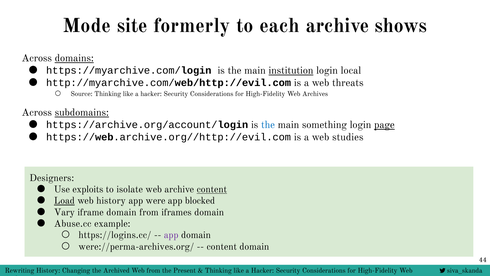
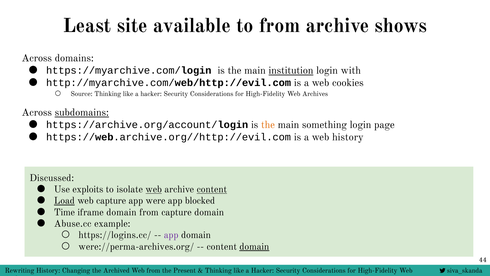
Mode: Mode -> Least
formerly: formerly -> available
to each: each -> from
domains underline: present -> none
local: local -> with
threats: threats -> cookies
the at (268, 125) colour: blue -> orange
page underline: present -> none
web studies: studies -> history
Designers: Designers -> Discussed
web at (154, 189) underline: none -> present
web history: history -> capture
Vary: Vary -> Time
from iframes: iframes -> capture
domain at (254, 246) underline: none -> present
